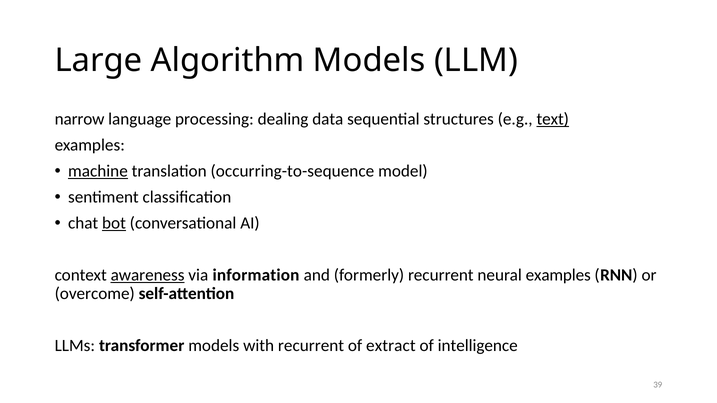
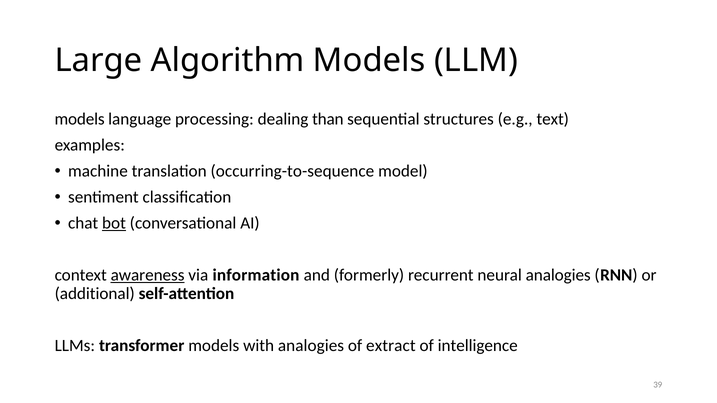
narrow at (80, 119): narrow -> models
data: data -> than
text underline: present -> none
machine underline: present -> none
neural examples: examples -> analogies
overcome: overcome -> additional
with recurrent: recurrent -> analogies
